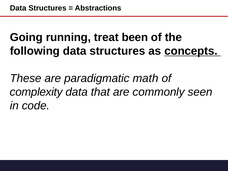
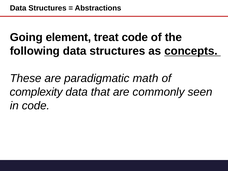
running: running -> element
treat been: been -> code
